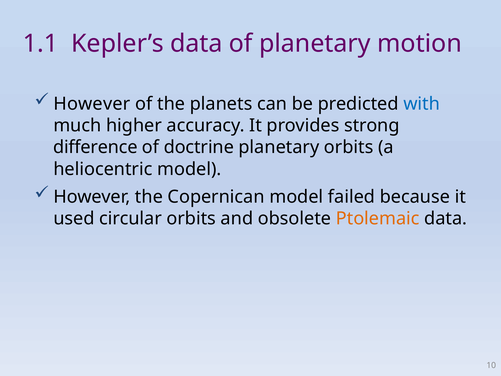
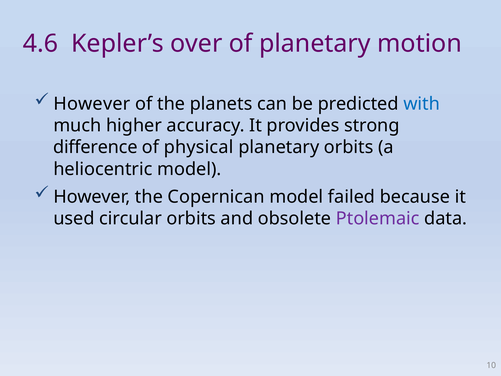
1.1: 1.1 -> 4.6
Kepler’s data: data -> over
doctrine: doctrine -> physical
Ptolemaic colour: orange -> purple
